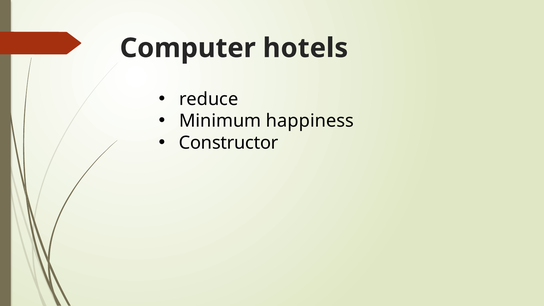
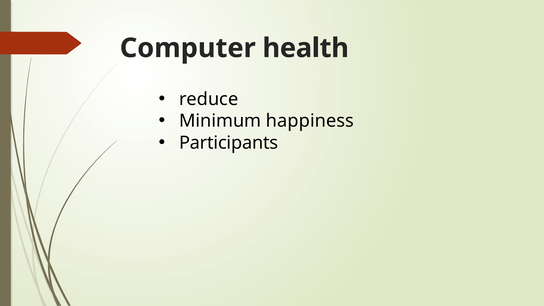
hotels: hotels -> health
Constructor: Constructor -> Participants
